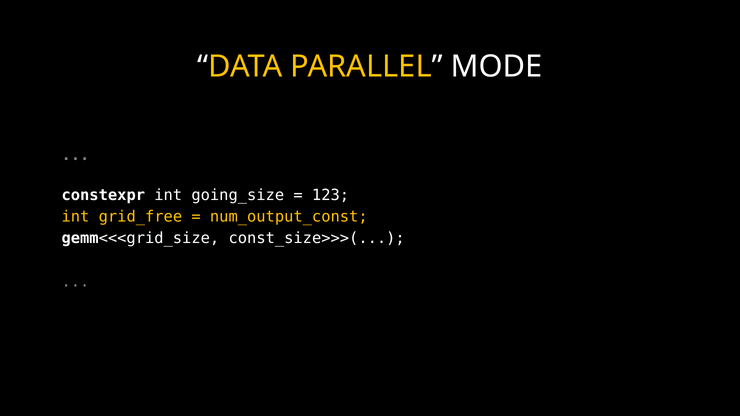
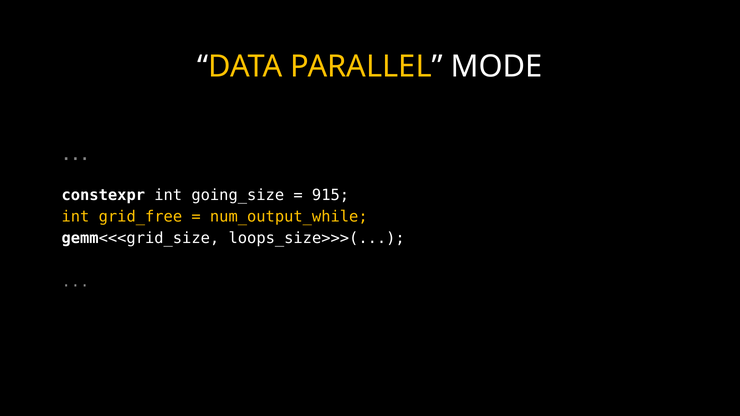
123: 123 -> 915
num_output_const: num_output_const -> num_output_while
const_size>>>(: const_size>>>( -> loops_size>>>(
